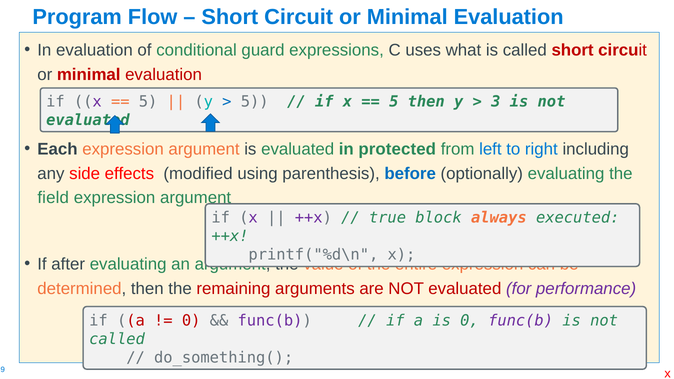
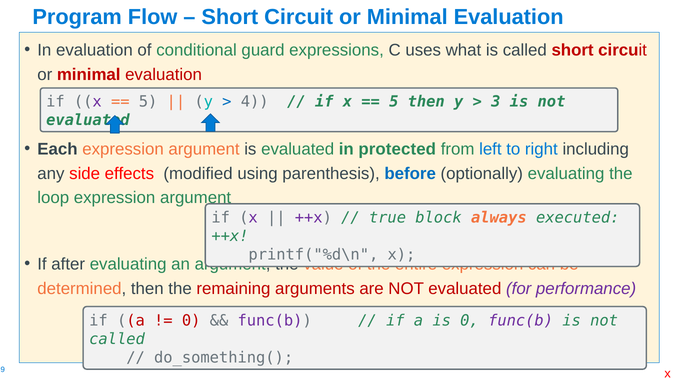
5 at (255, 102): 5 -> 4
field: field -> loop
